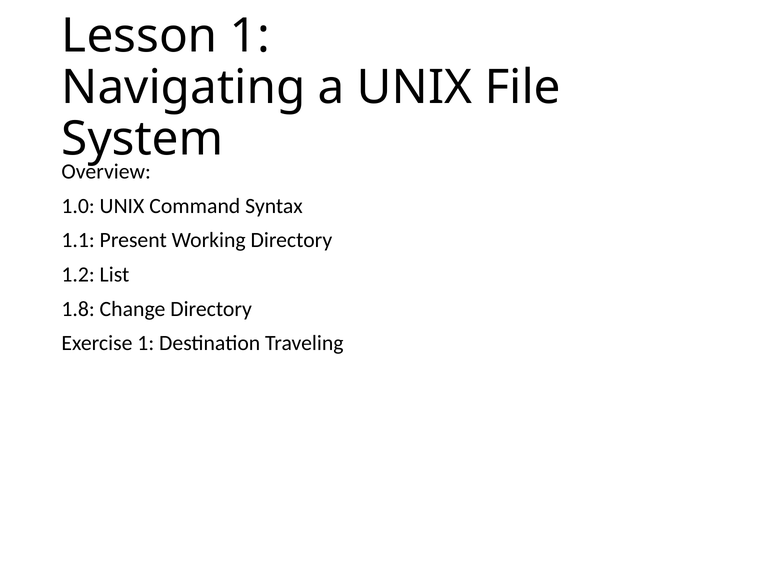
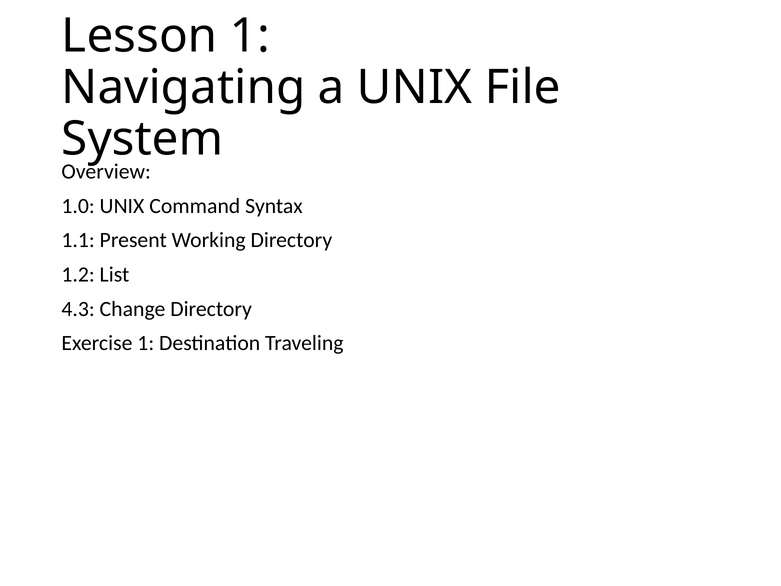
1.8: 1.8 -> 4.3
